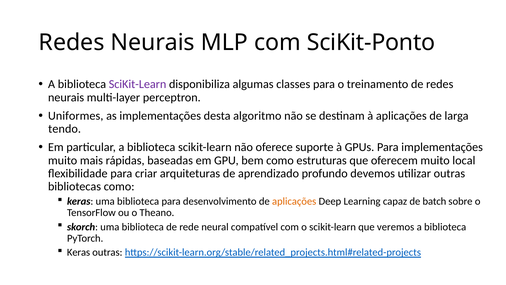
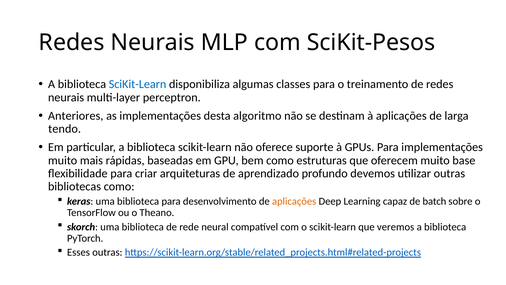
SciKit-Ponto: SciKit-Ponto -> SciKit-Pesos
SciKit-Learn at (138, 84) colour: purple -> blue
Uniformes: Uniformes -> Anteriores
local: local -> base
Keras at (79, 252): Keras -> Esses
